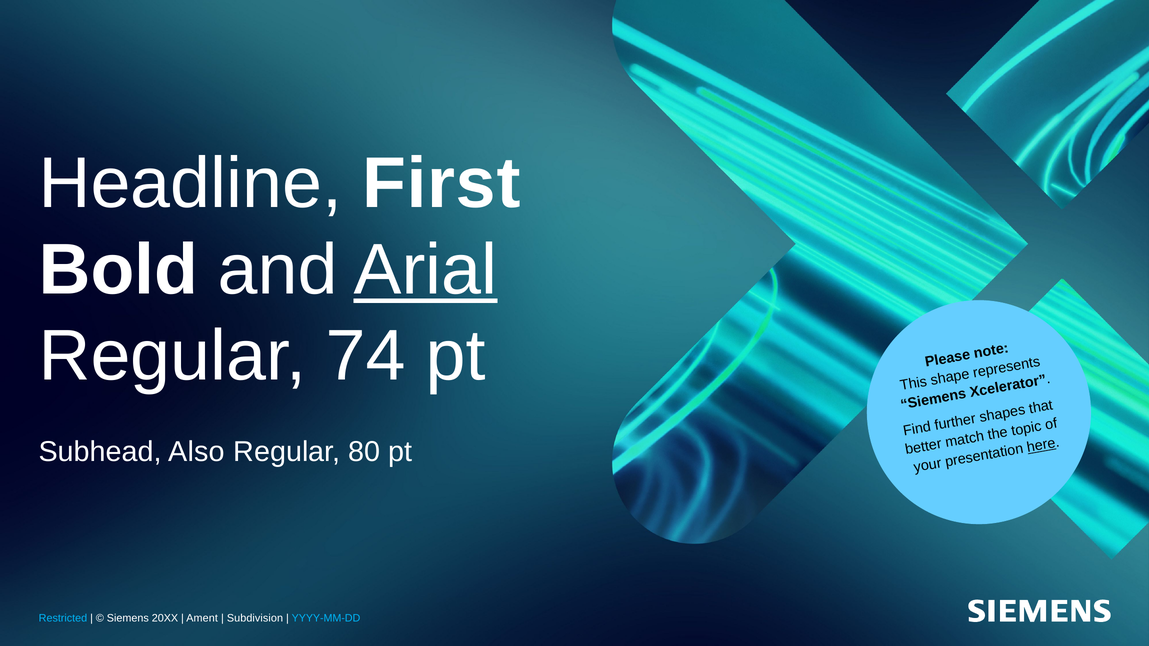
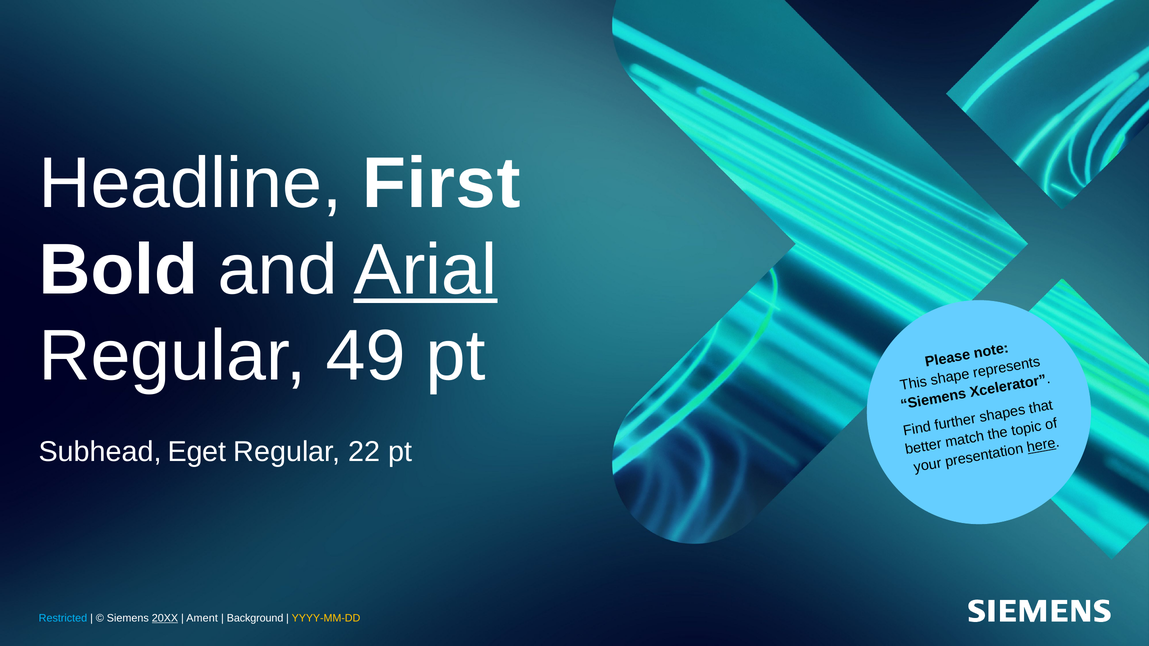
74: 74 -> 49
Also: Also -> Eget
80: 80 -> 22
20XX underline: none -> present
Subdivision: Subdivision -> Background
YYYY-MM-DD colour: light blue -> yellow
